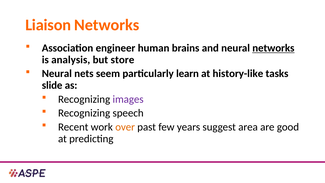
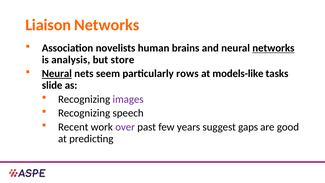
engineer: engineer -> novelists
Neural at (57, 74) underline: none -> present
learn: learn -> rows
history-like: history-like -> models-like
over colour: orange -> purple
area: area -> gaps
